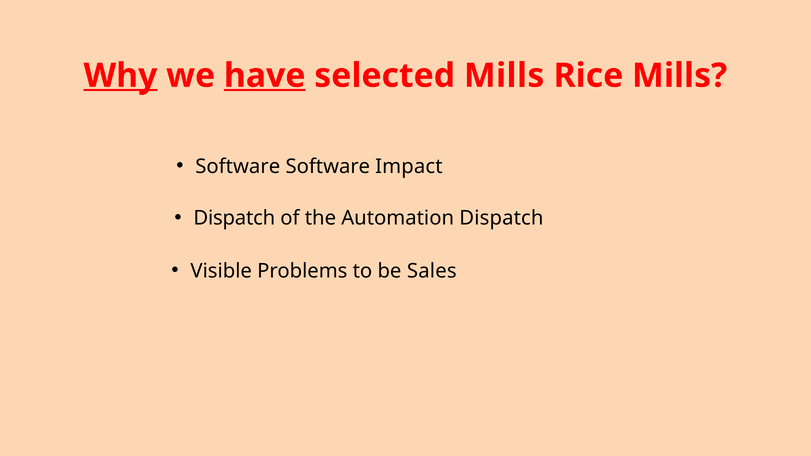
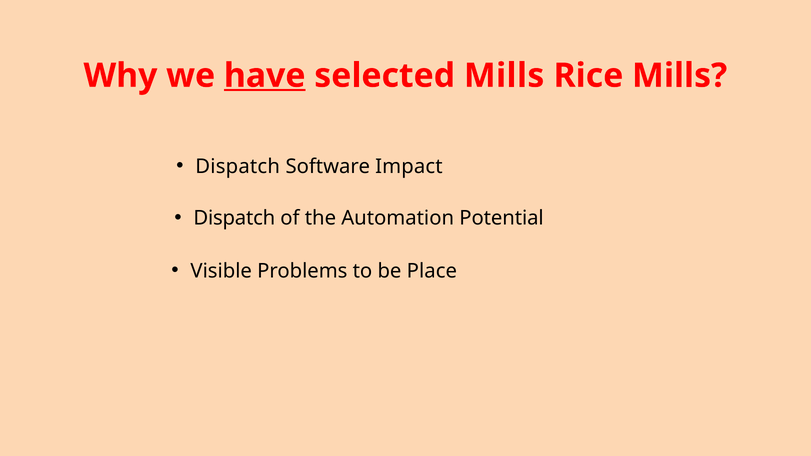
Why underline: present -> none
Software at (238, 166): Software -> Dispatch
Automation Dispatch: Dispatch -> Potential
Sales: Sales -> Place
